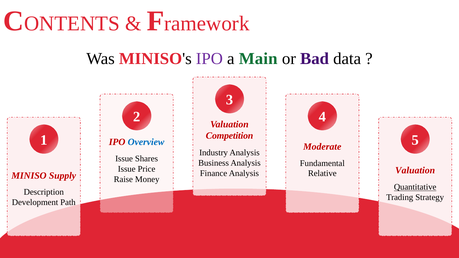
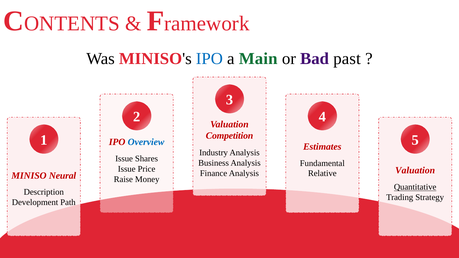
IPO at (209, 59) colour: purple -> blue
data: data -> past
Moderate: Moderate -> Estimates
Supply: Supply -> Neural
